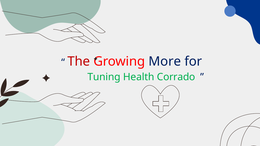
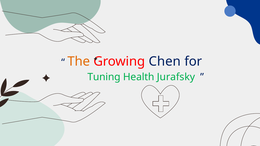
The colour: red -> orange
More: More -> Chen
Corrado: Corrado -> Jurafsky
